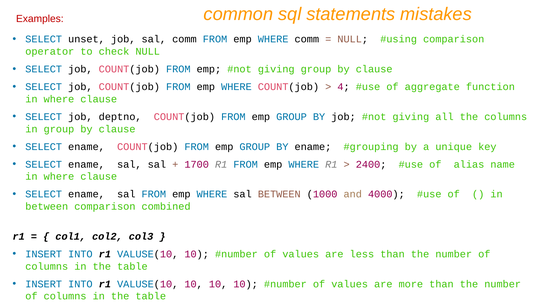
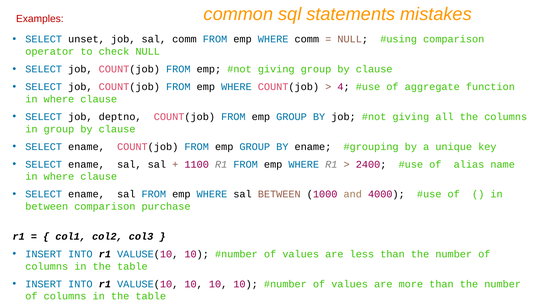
1700: 1700 -> 1100
combined: combined -> purchase
